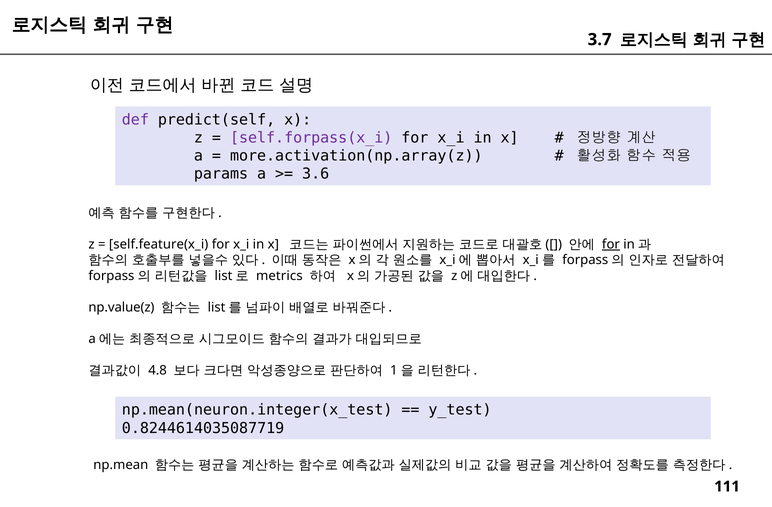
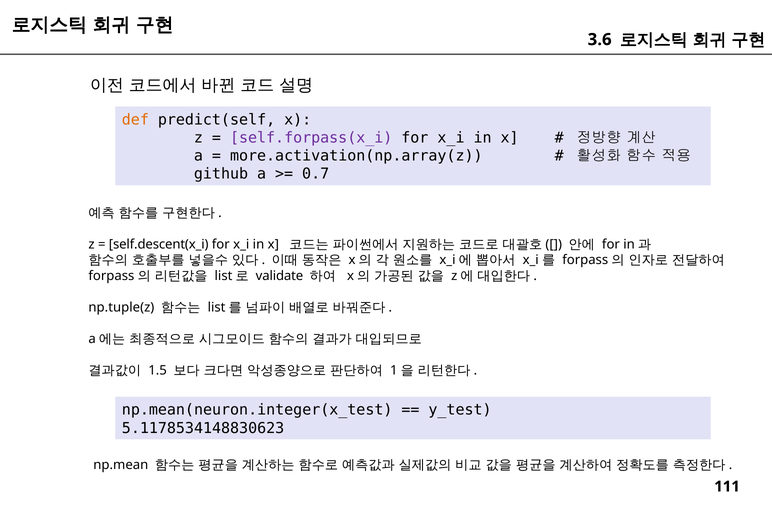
3.7: 3.7 -> 3.6
def colour: purple -> orange
params: params -> github
3.6: 3.6 -> 0.7
self.feature(x_i: self.feature(x_i -> self.descent(x_i
for at (611, 244) underline: present -> none
metrics: metrics -> validate
np.value(z: np.value(z -> np.tuple(z
4.8: 4.8 -> 1.5
0.8244614035087719: 0.8244614035087719 -> 5.1178534148830623
